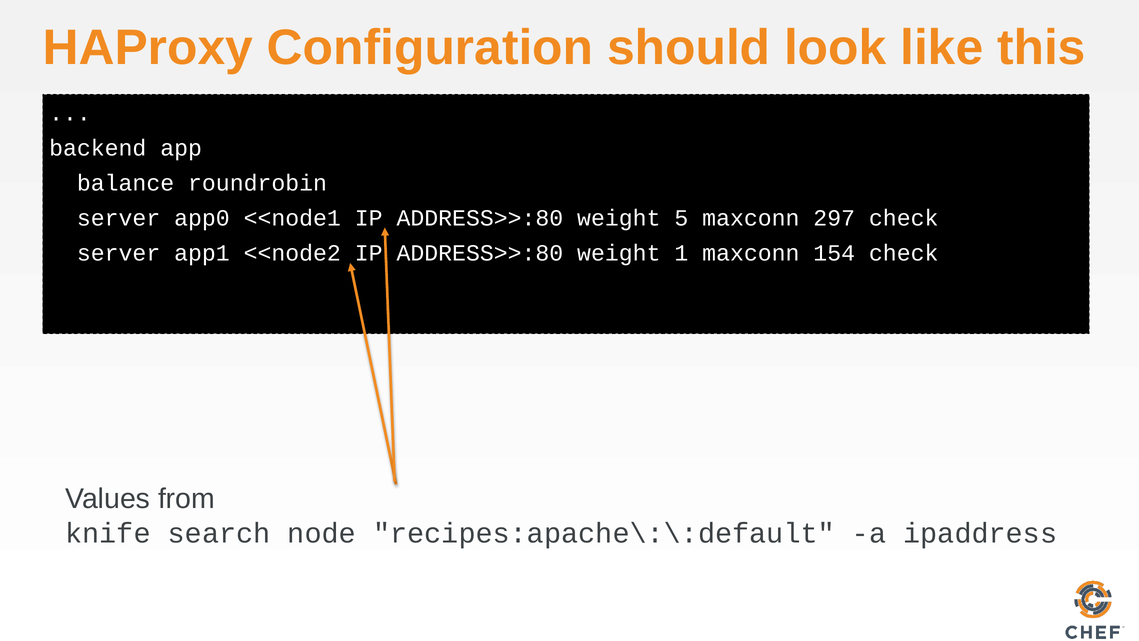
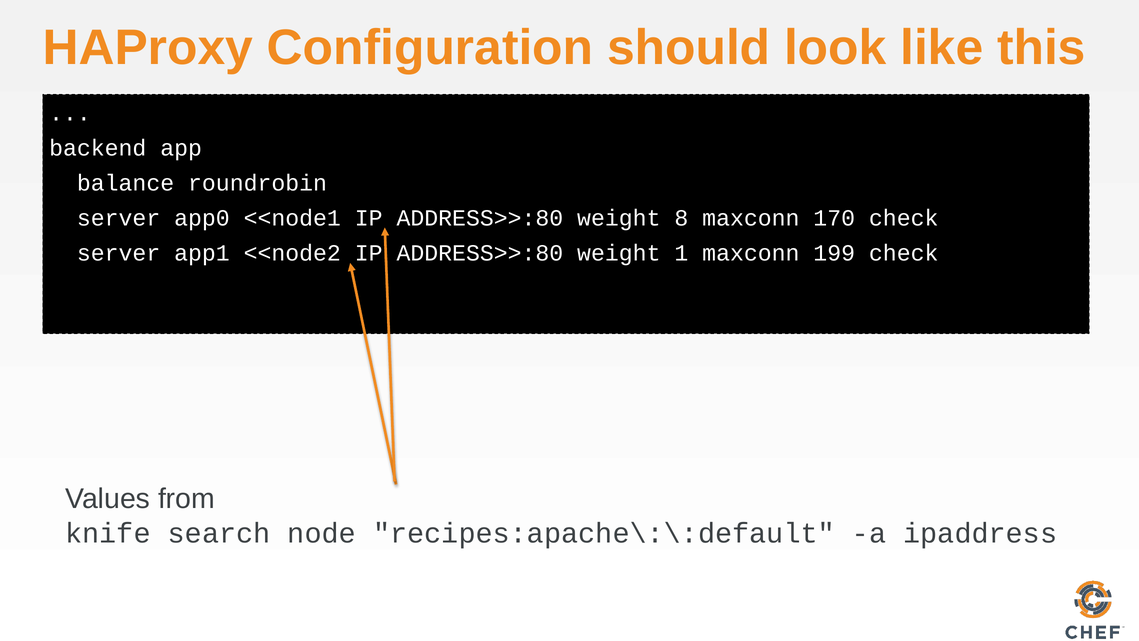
5: 5 -> 8
297: 297 -> 170
154: 154 -> 199
